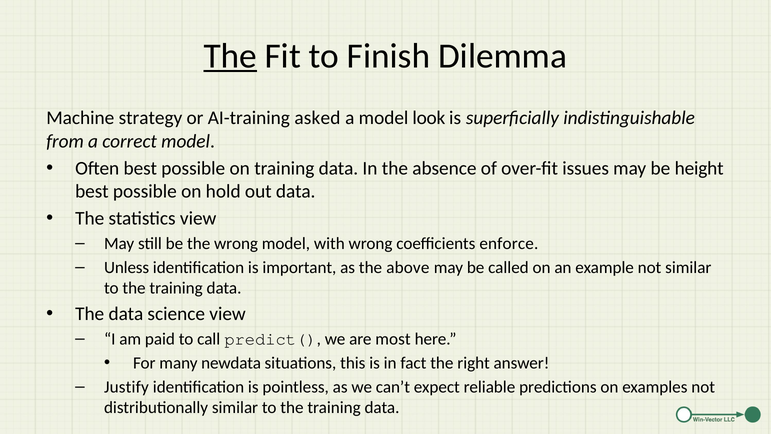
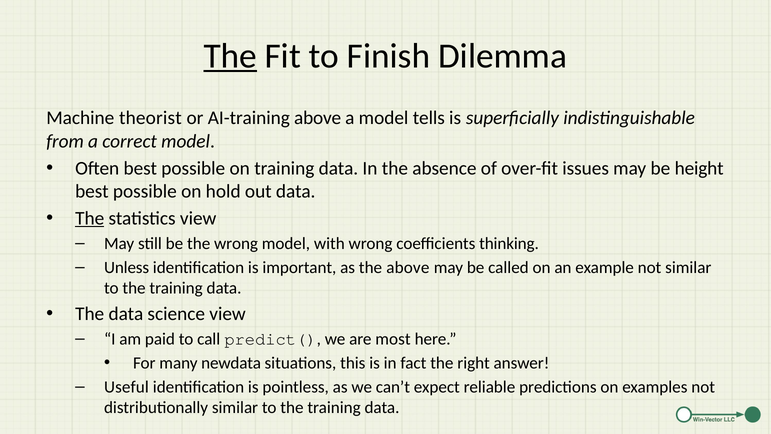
strategy: strategy -> theorist
AI-training asked: asked -> above
look: look -> tells
The at (90, 218) underline: none -> present
enforce: enforce -> thinking
Justify: Justify -> Useful
